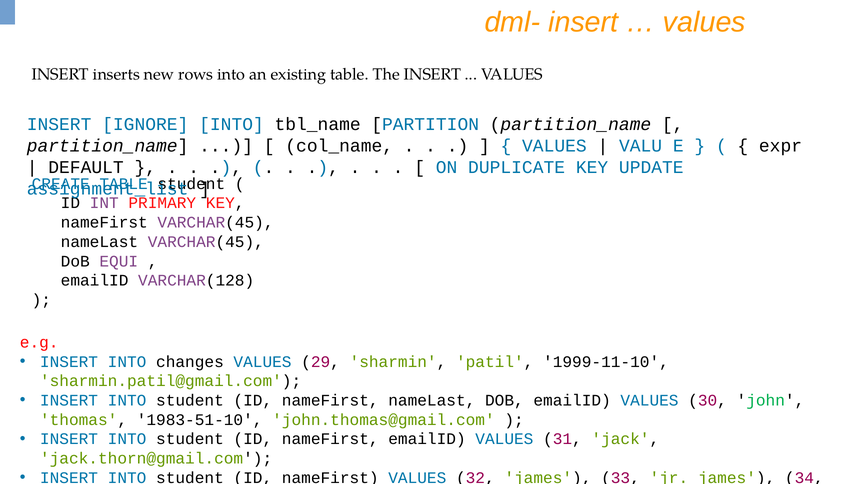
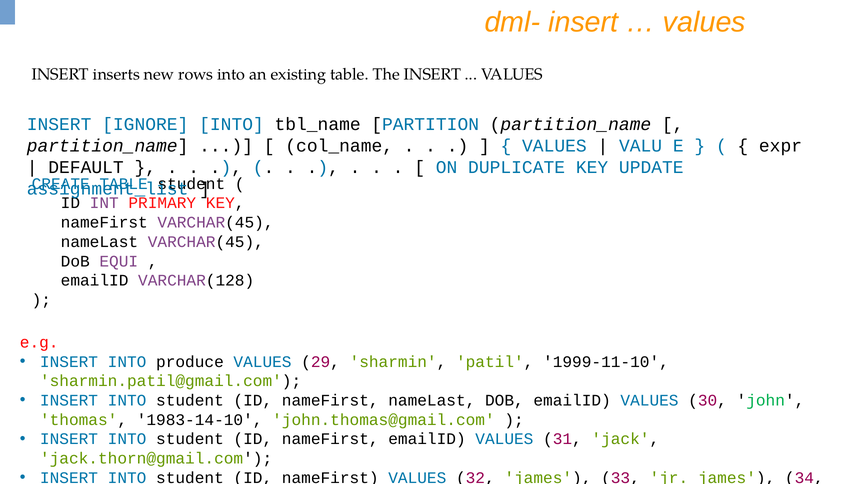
changes: changes -> produce
1983-51-10: 1983-51-10 -> 1983-14-10
